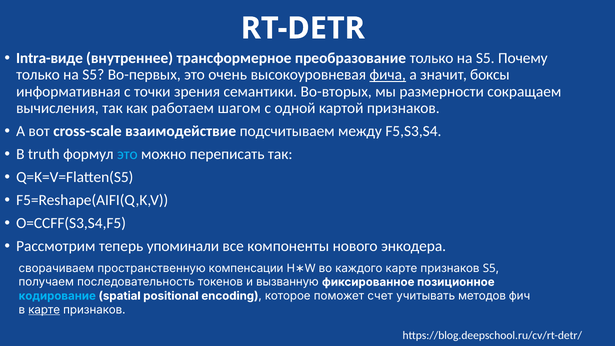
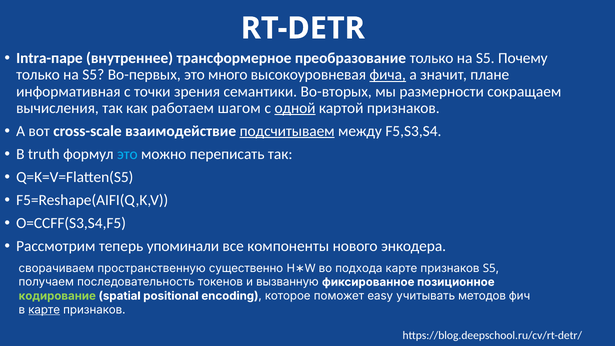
Intra-виде: Intra-виде -> Intra-паре
очень: очень -> много
боксы: боксы -> плане
одной underline: none -> present
подсчитываем underline: none -> present
компенсации: компенсации -> существенно
каждого: каждого -> подхода
кодирование colour: light blue -> light green
счет: счет -> easy
